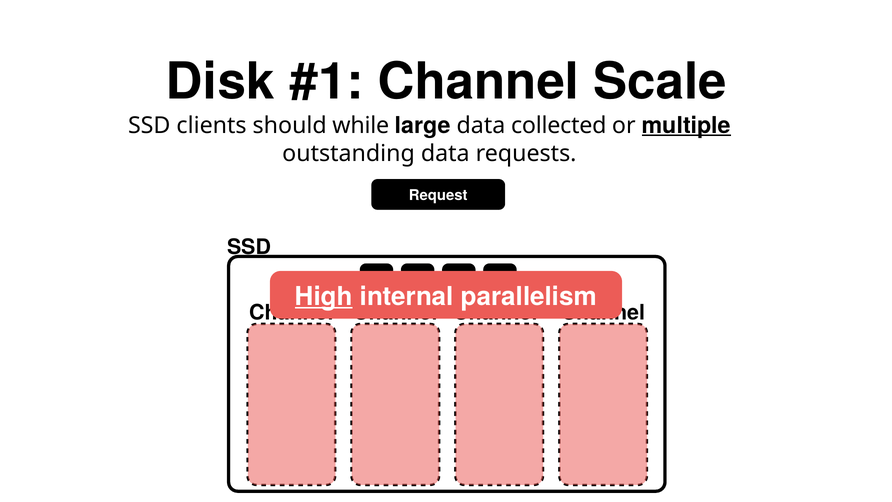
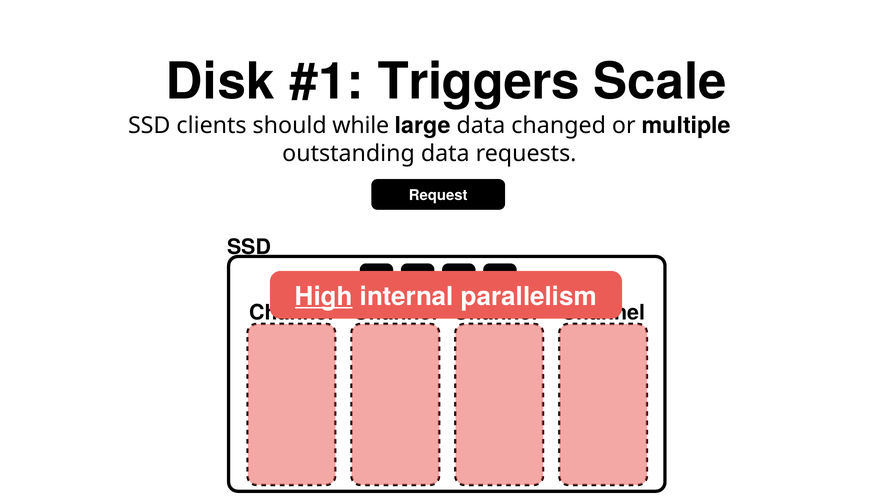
Channel at (478, 82): Channel -> Triggers
collected: collected -> changed
multiple underline: present -> none
